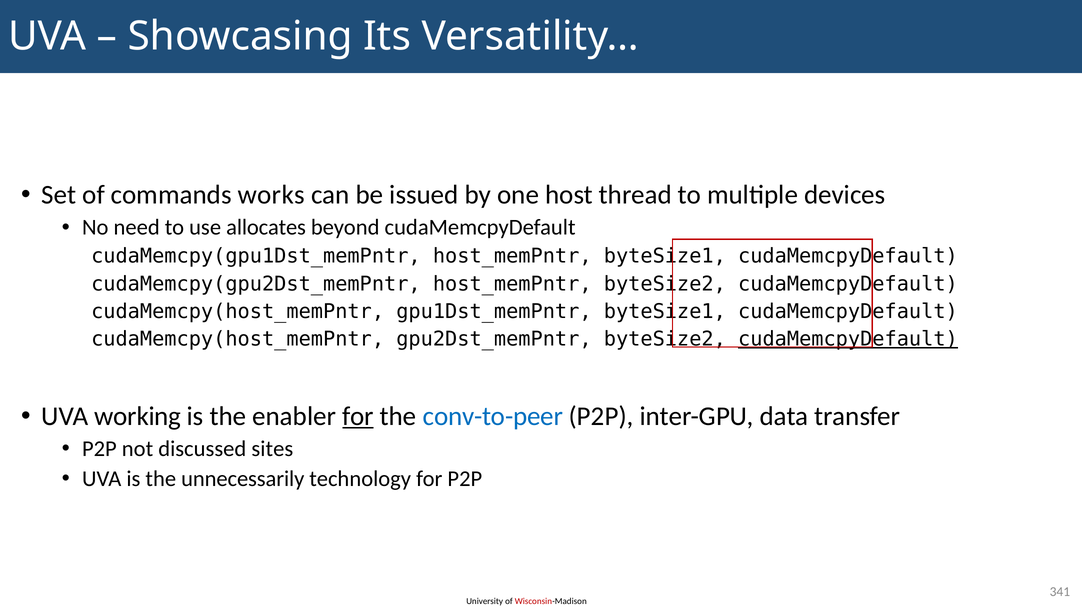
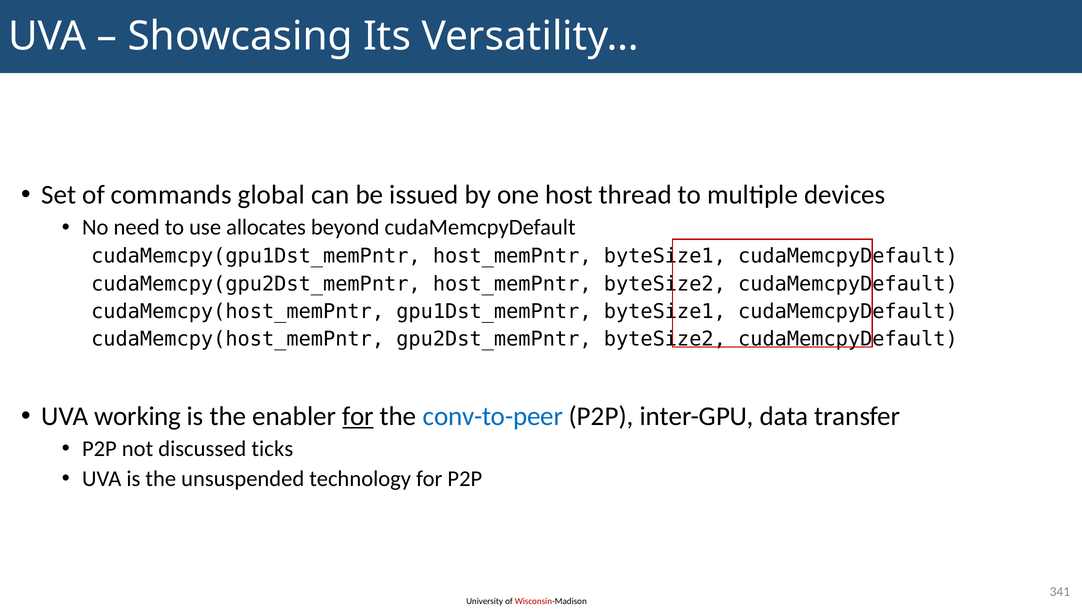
works: works -> global
cudaMemcpyDefault at (848, 339) underline: present -> none
sites: sites -> ticks
unnecessarily: unnecessarily -> unsuspended
